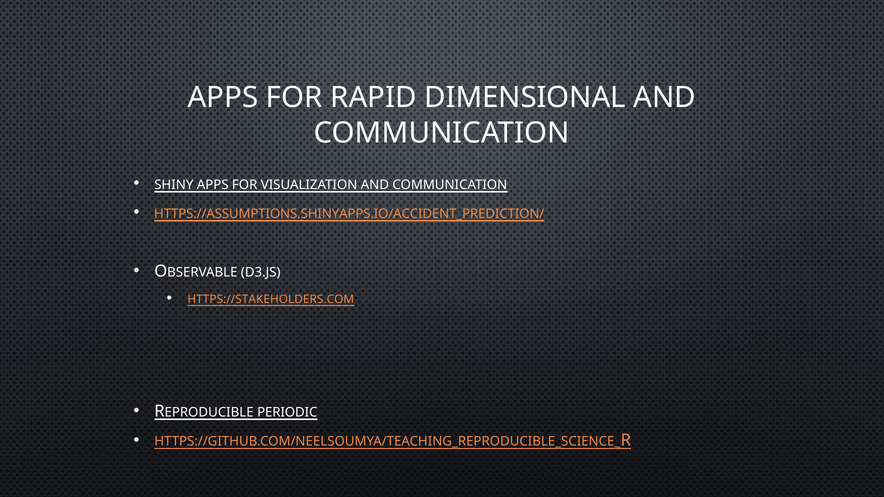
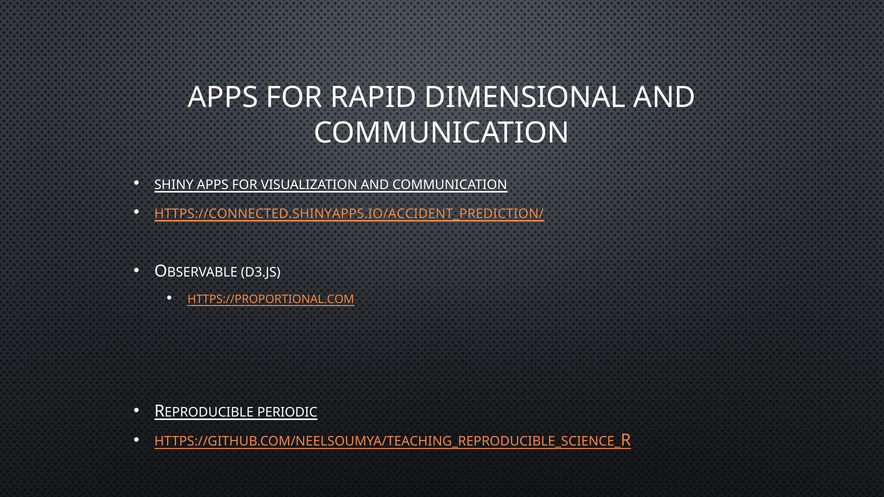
HTTPS://ASSUMPTIONS.SHINYAPPS.IO/ACCIDENT_PREDICTION/: HTTPS://ASSUMPTIONS.SHINYAPPS.IO/ACCIDENT_PREDICTION/ -> HTTPS://CONNECTED.SHINYAPPS.IO/ACCIDENT_PREDICTION/
HTTPS://STAKEHOLDERS.COM: HTTPS://STAKEHOLDERS.COM -> HTTPS://PROPORTIONAL.COM
